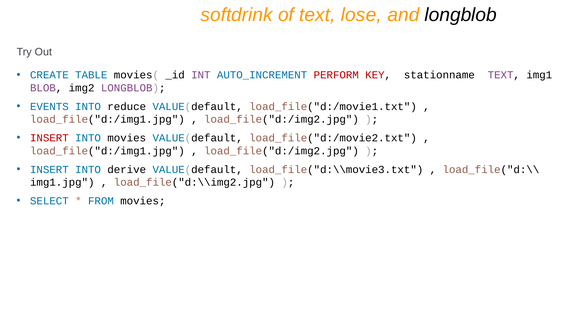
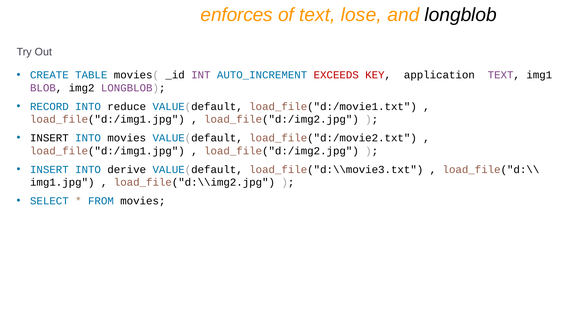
softdrink: softdrink -> enforces
PERFORM: PERFORM -> EXCEEDS
stationname: stationname -> application
EVENTS: EVENTS -> RECORD
INSERT at (49, 138) colour: red -> black
